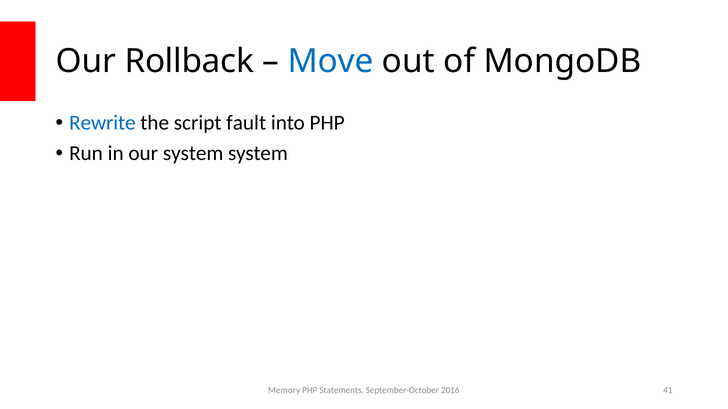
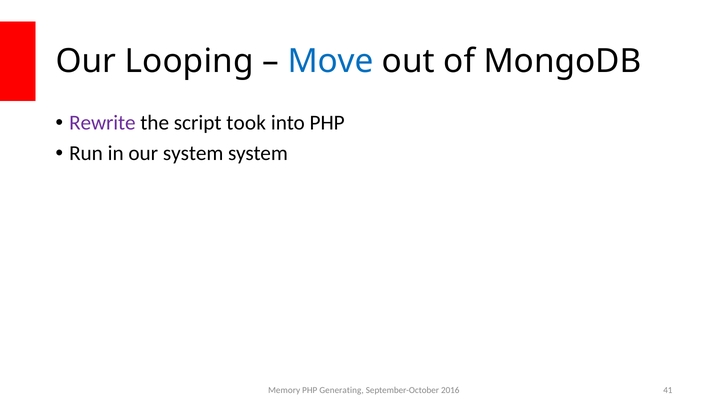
Rollback: Rollback -> Looping
Rewrite colour: blue -> purple
fault: fault -> took
Statements: Statements -> Generating
